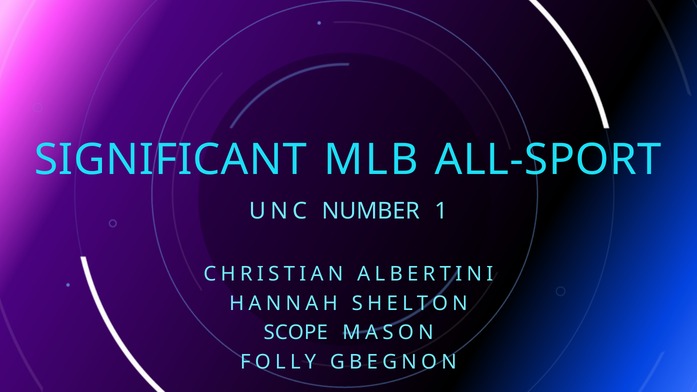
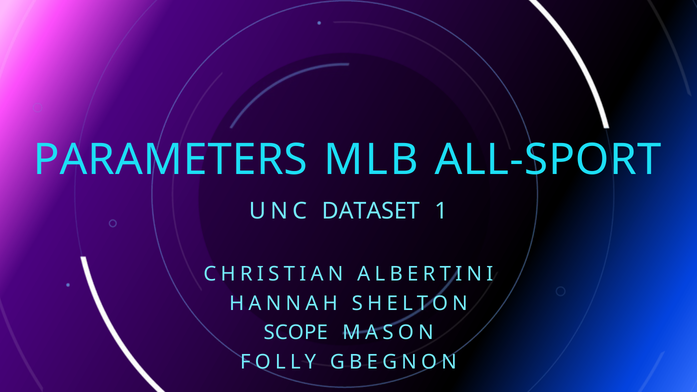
SIGNIFICANT: SIGNIFICANT -> PARAMETERS
NUMBER: NUMBER -> DATASET
